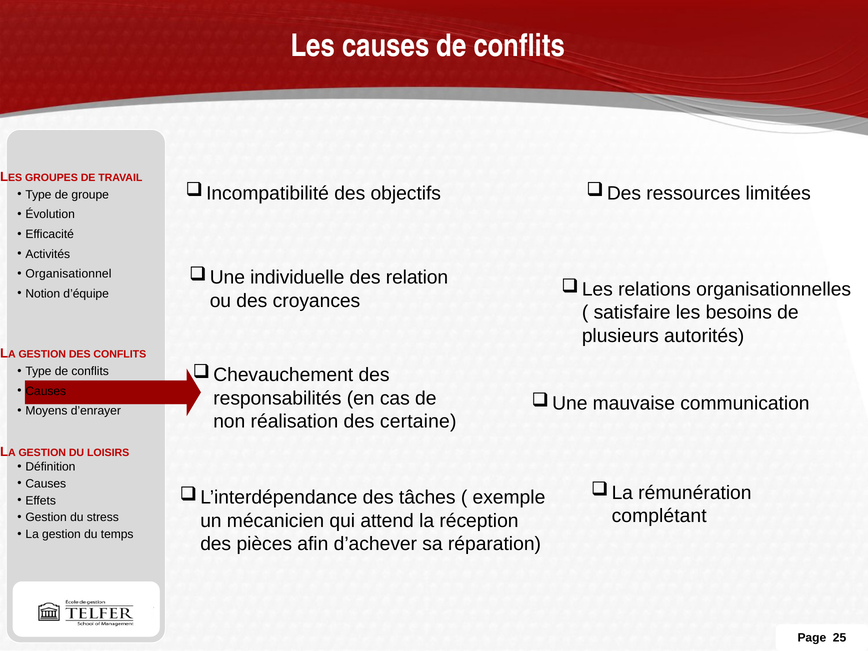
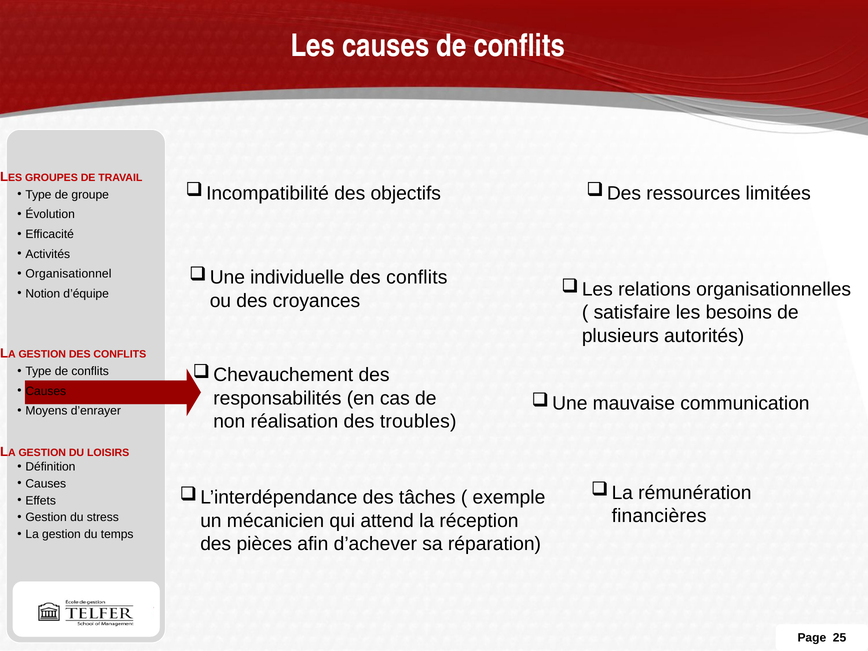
relation at (417, 278): relation -> conflits
certaine: certaine -> troubles
complétant: complétant -> financières
